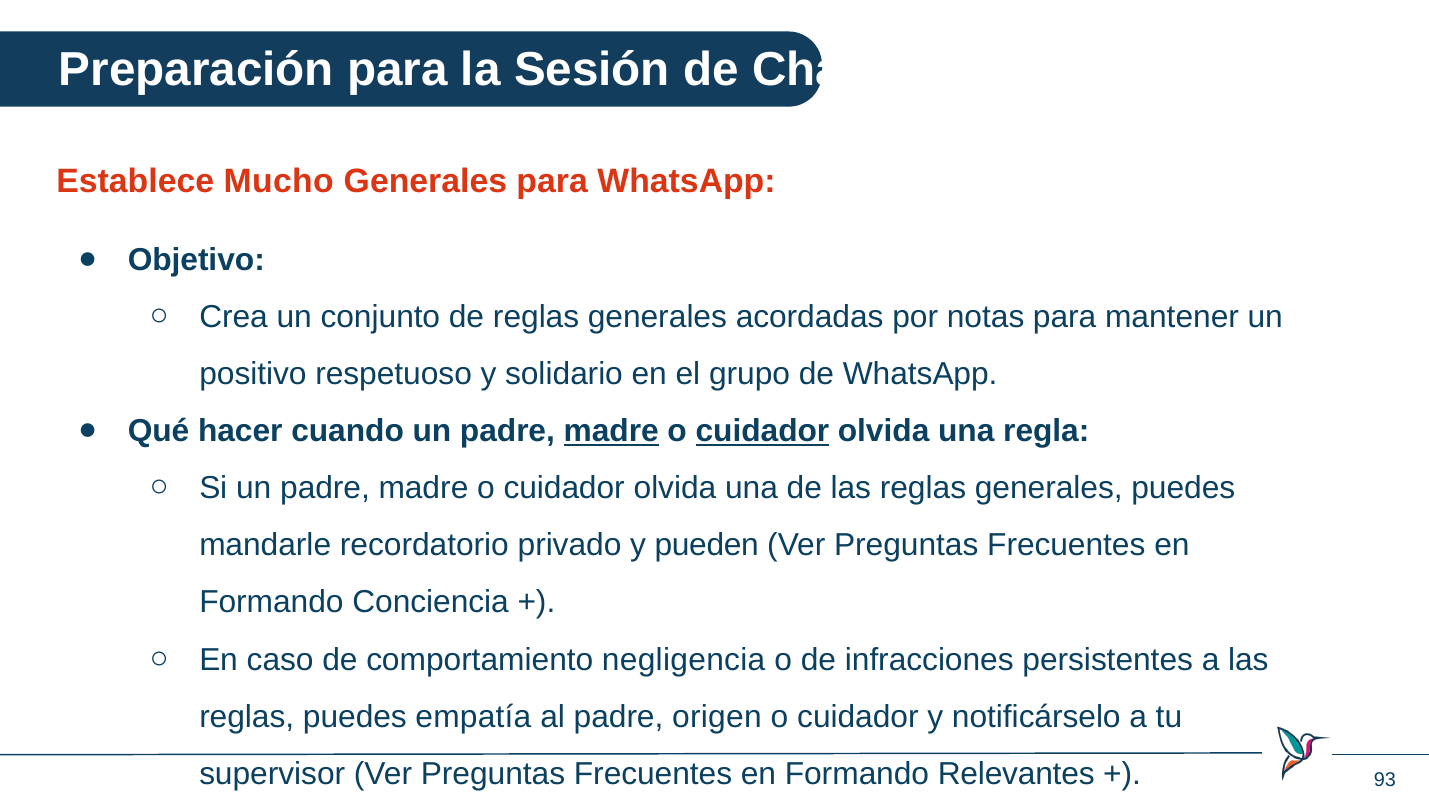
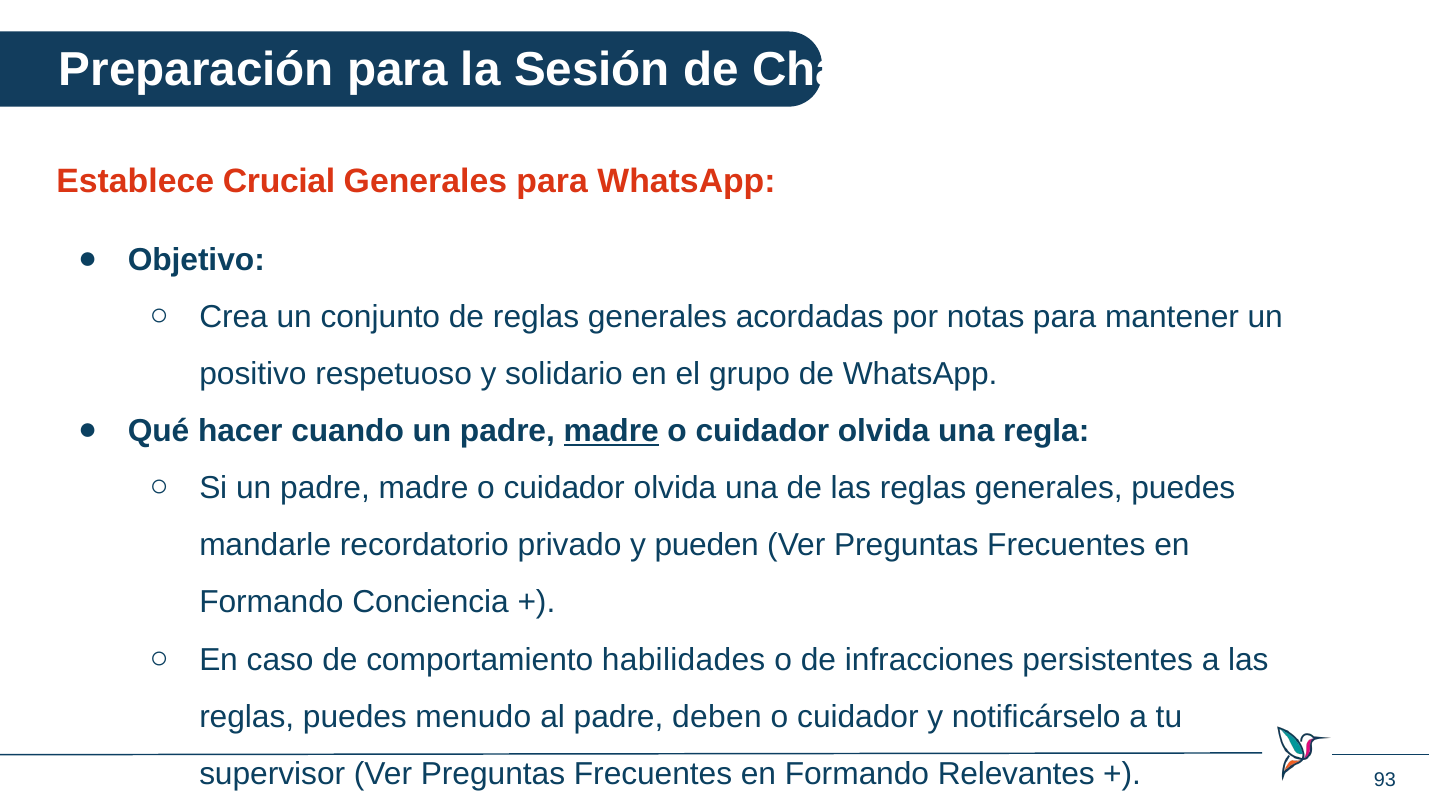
Mucho: Mucho -> Crucial
cuidador at (762, 431) underline: present -> none
negligencia: negligencia -> habilidades
empatía: empatía -> menudo
origen: origen -> deben
